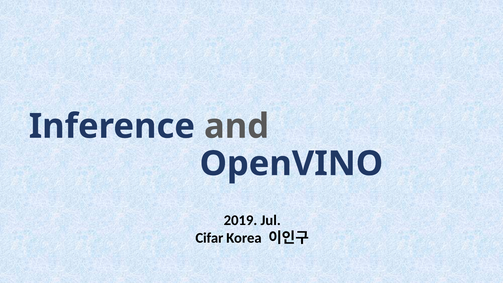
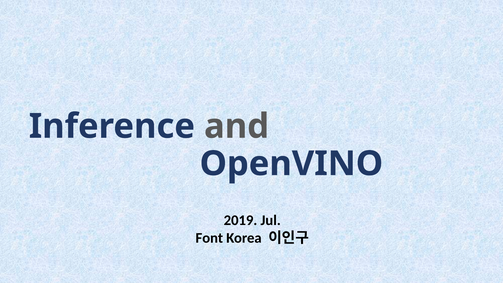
Cifar: Cifar -> Font
